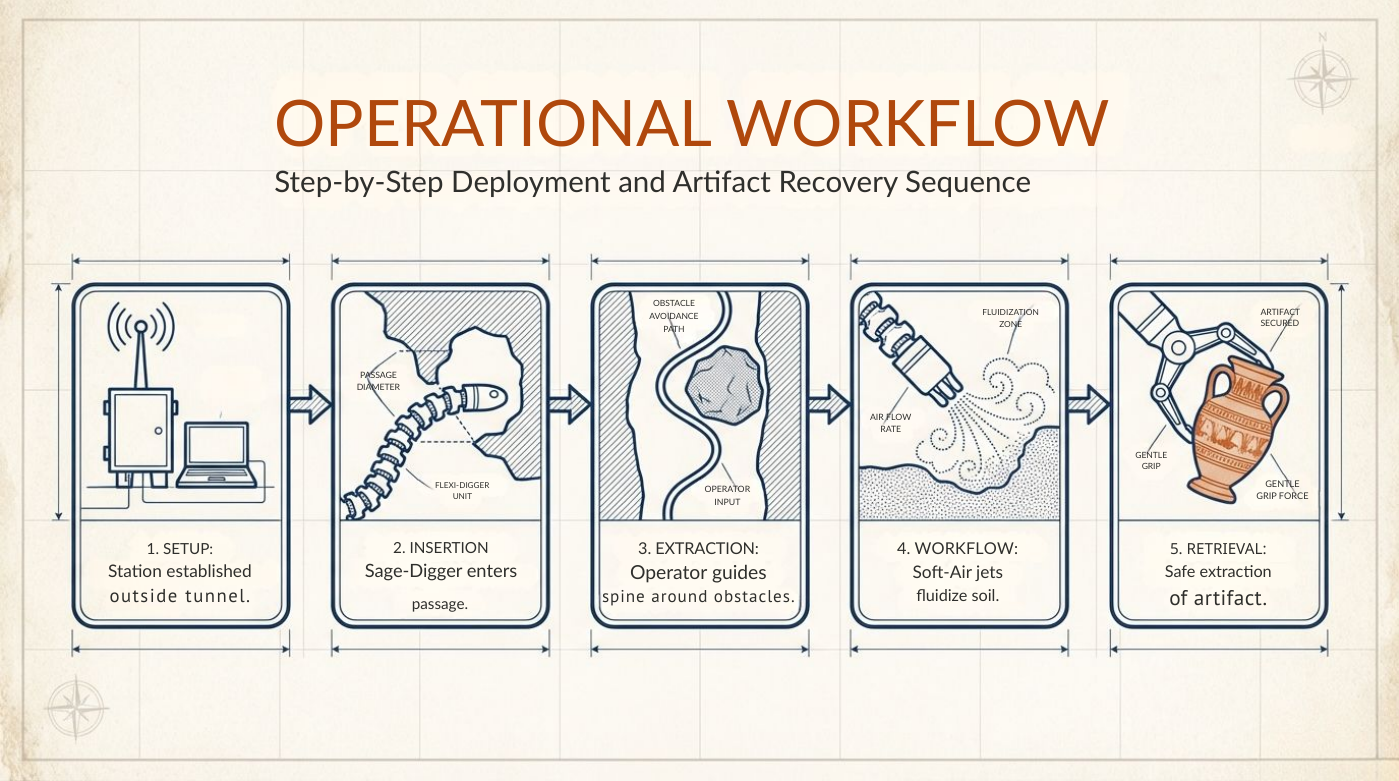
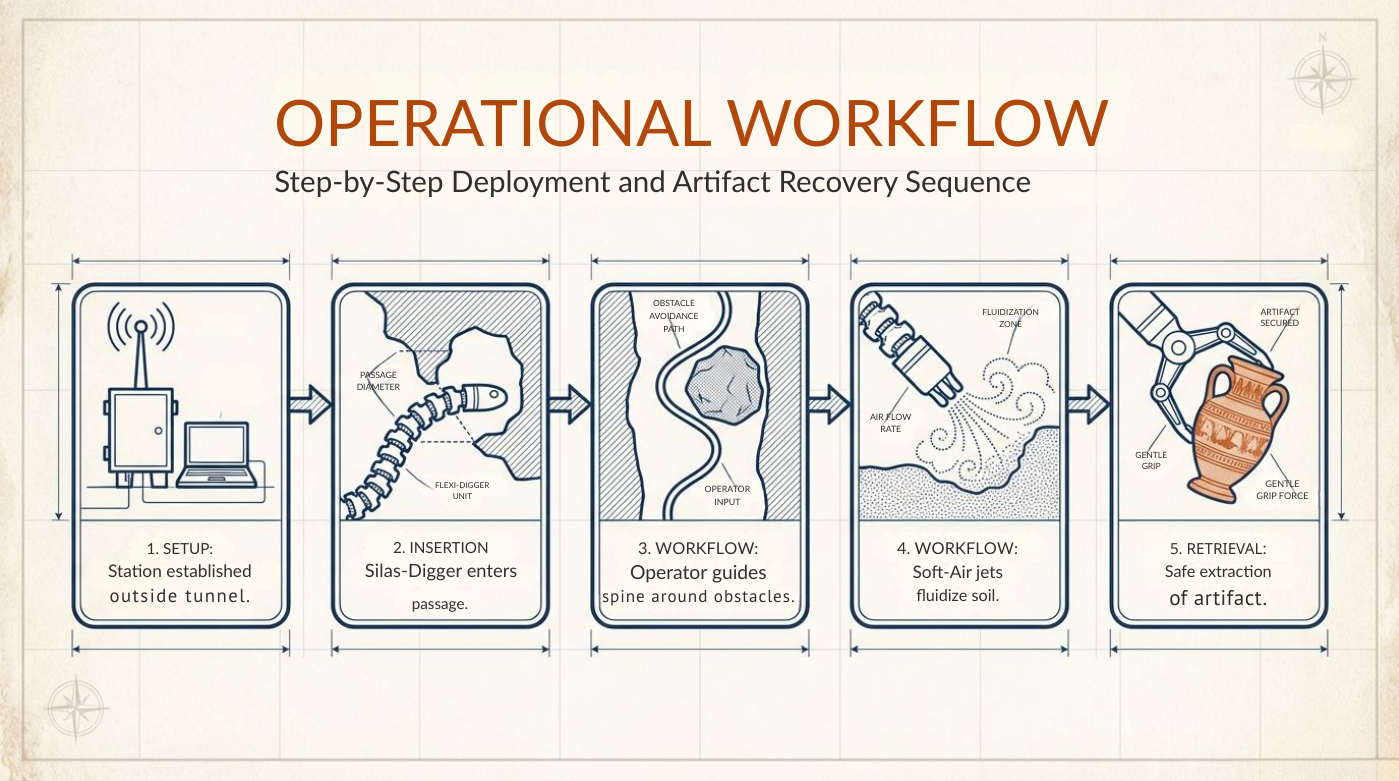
3 EXTRACTION: EXTRACTION -> WORKFLOW
Sage-Digger: Sage-Digger -> Silas-Digger
